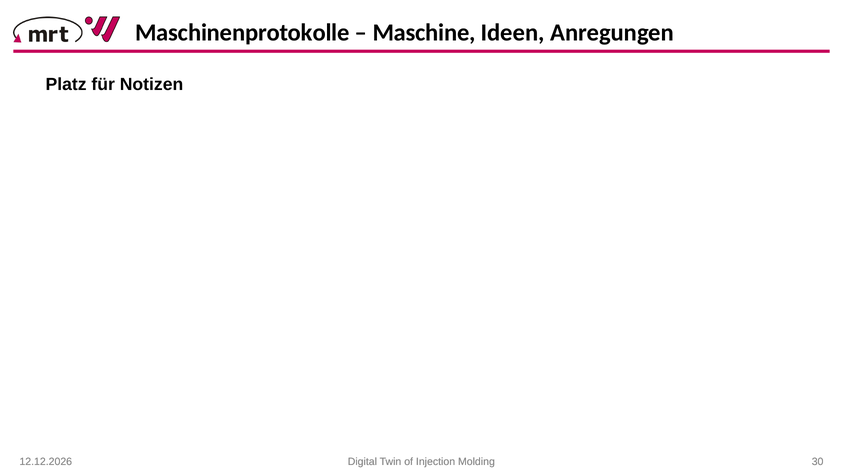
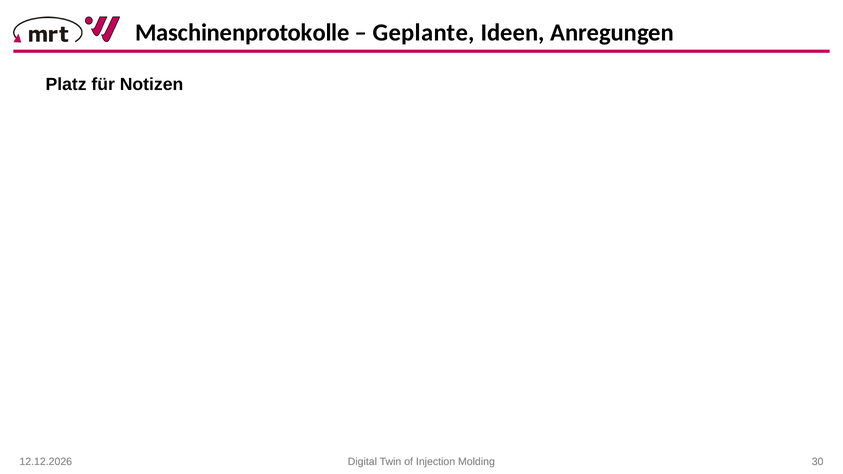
Maschine: Maschine -> Geplante
